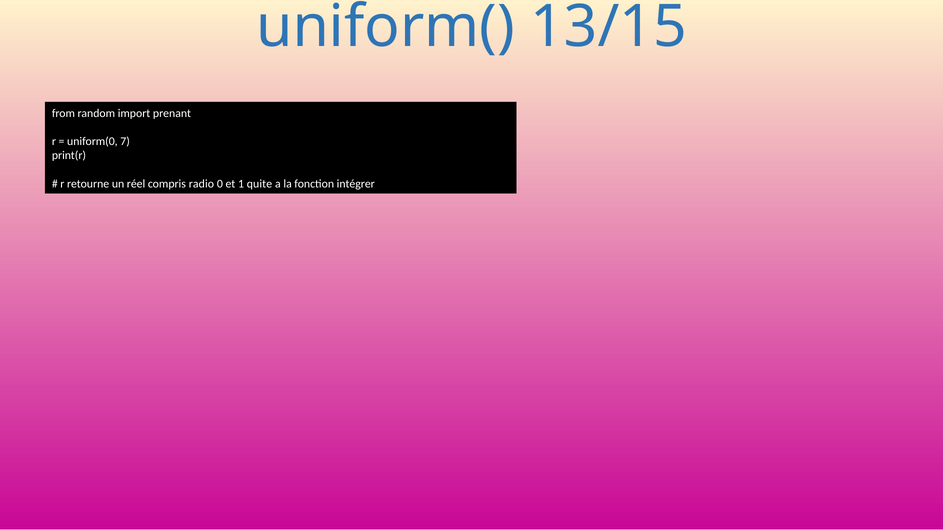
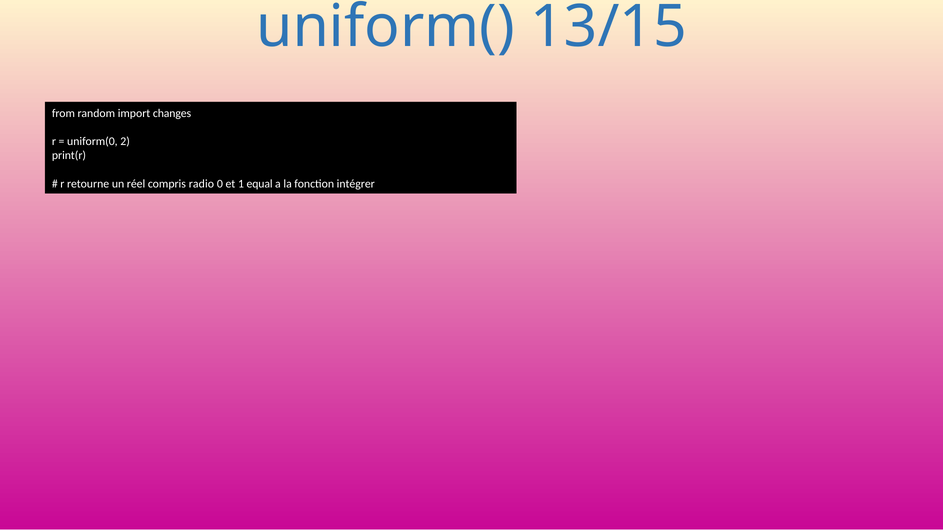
prenant: prenant -> changes
7: 7 -> 2
quite: quite -> equal
